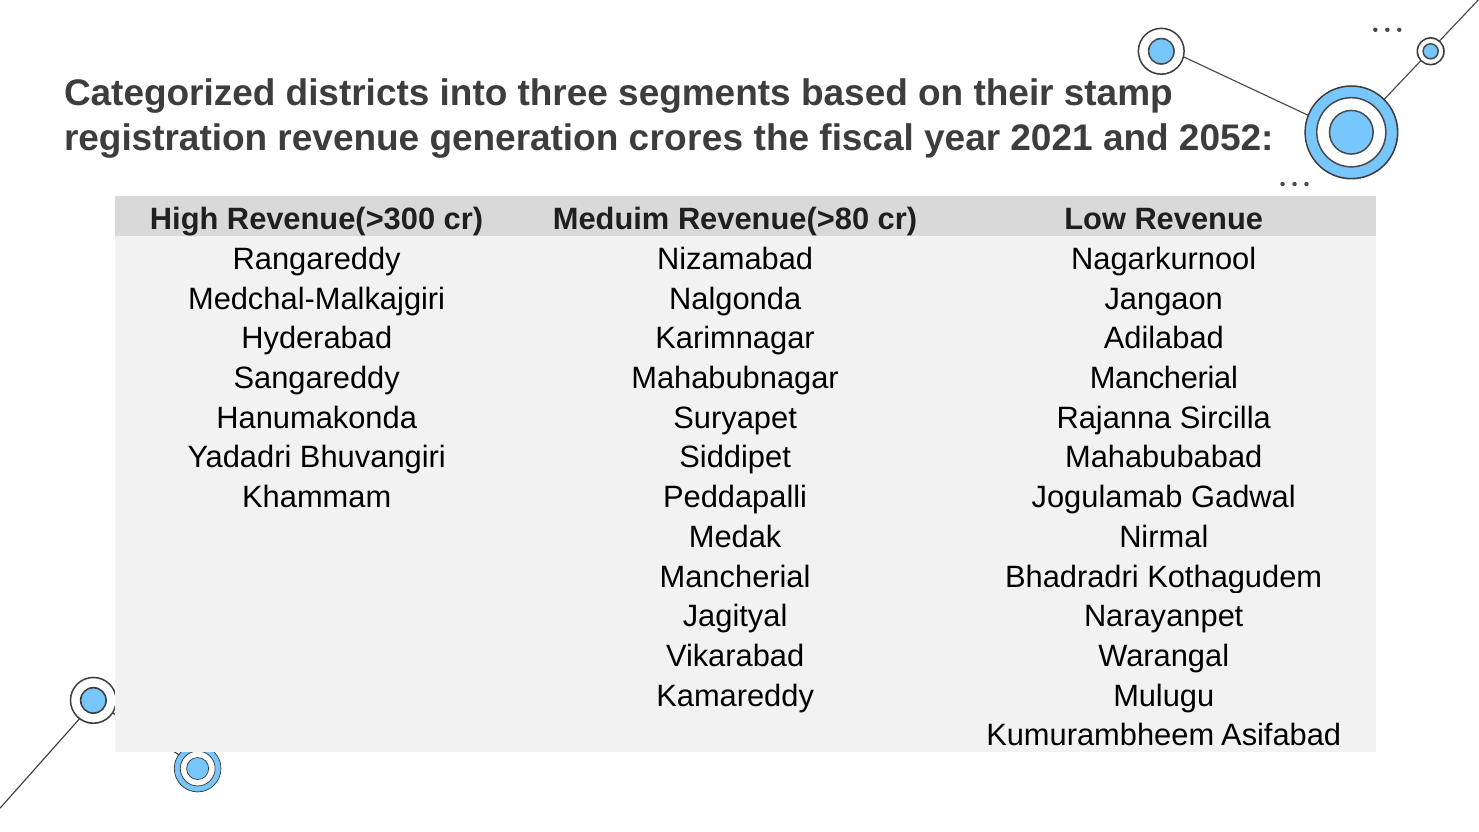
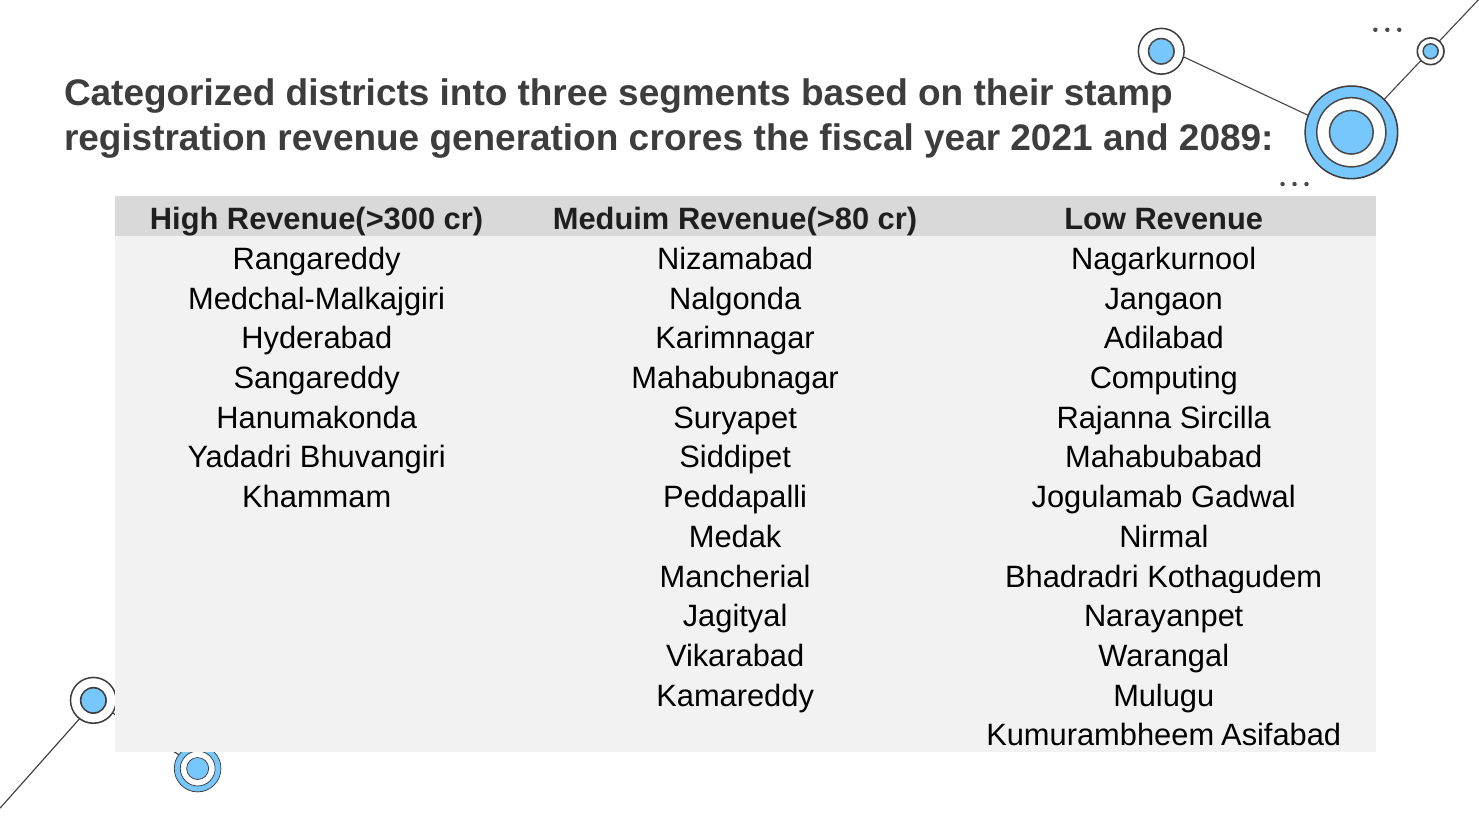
2052: 2052 -> 2089
Mahabubnagar Mancherial: Mancherial -> Computing
